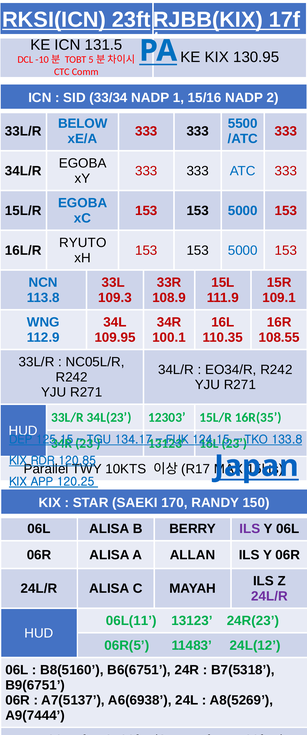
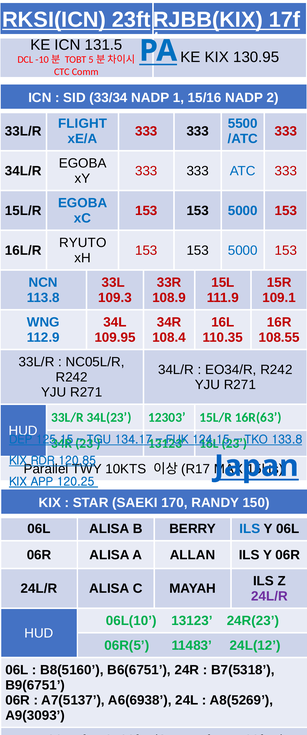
BELOW: BELOW -> FLIGHT
100.1: 100.1 -> 108.4
16R(35: 16R(35 -> 16R(63
ILS at (250, 528) colour: purple -> blue
06L(11: 06L(11 -> 06L(10
A9(7444: A9(7444 -> A9(3093
